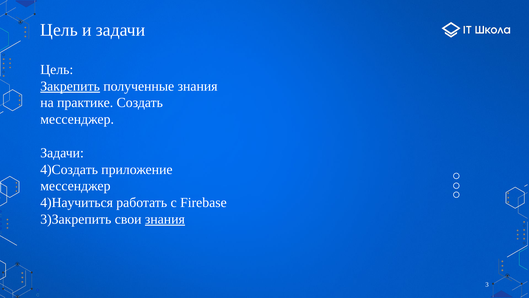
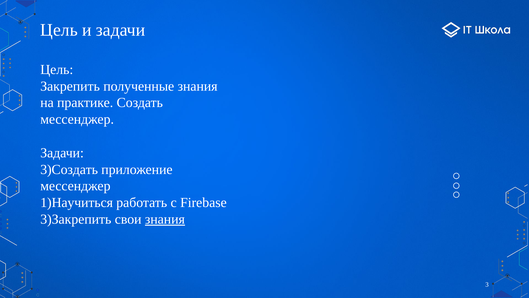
Закрепить underline: present -> none
4)Создать: 4)Создать -> 3)Создать
4)Научиться: 4)Научиться -> 1)Научиться
